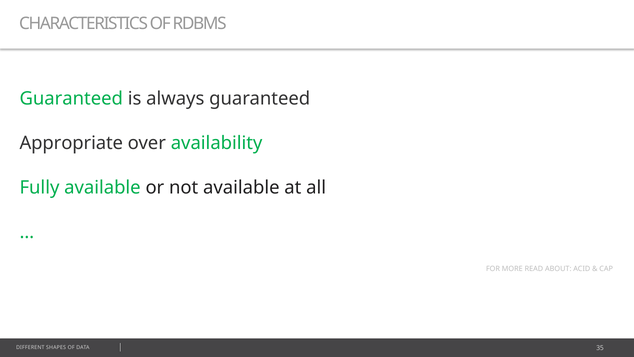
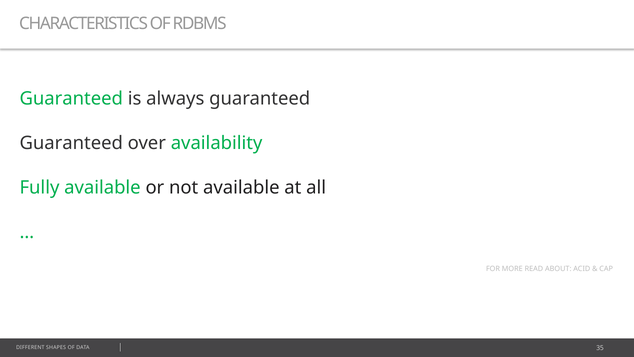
Appropriate at (71, 143): Appropriate -> Guaranteed
